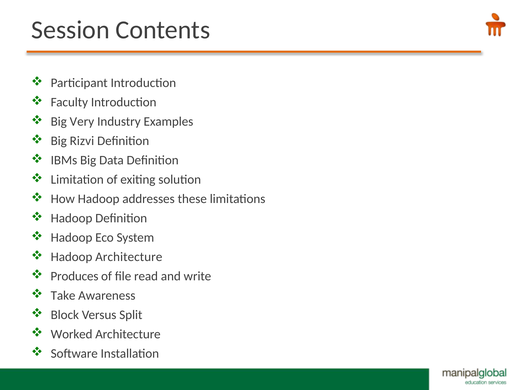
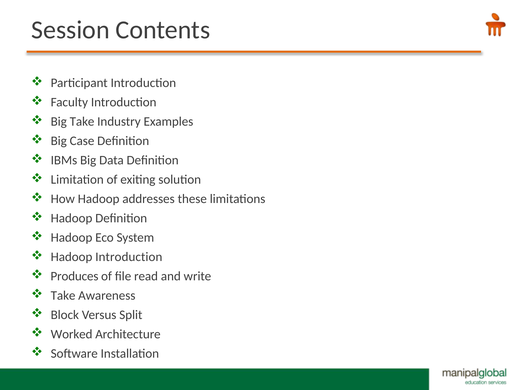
Big Very: Very -> Take
Rizvi: Rizvi -> Case
Hadoop Architecture: Architecture -> Introduction
